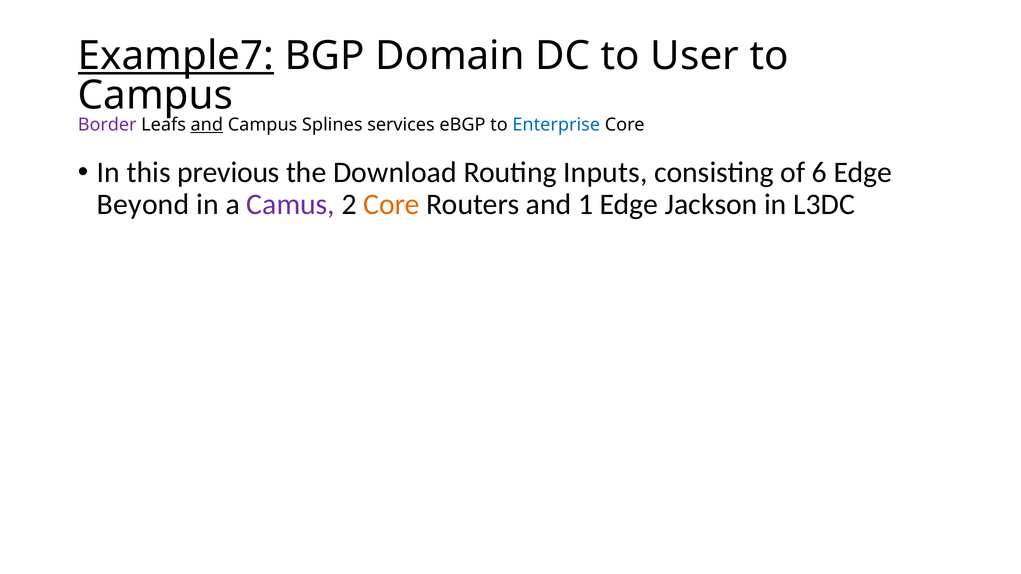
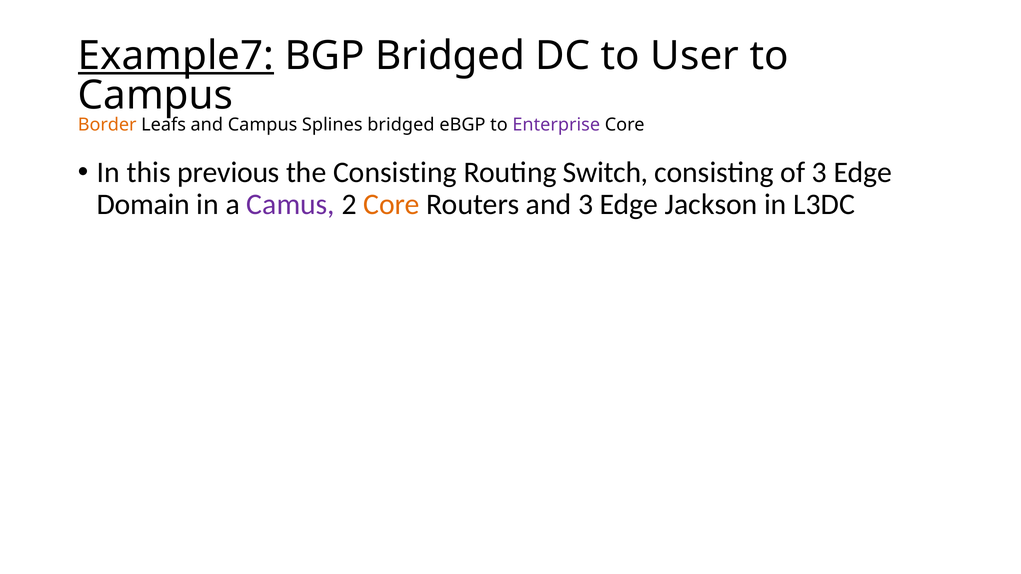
BGP Domain: Domain -> Bridged
Border colour: purple -> orange
and at (207, 125) underline: present -> none
Splines services: services -> bridged
Enterprise colour: blue -> purple
the Download: Download -> Consisting
Inputs: Inputs -> Switch
of 6: 6 -> 3
Beyond: Beyond -> Domain
and 1: 1 -> 3
